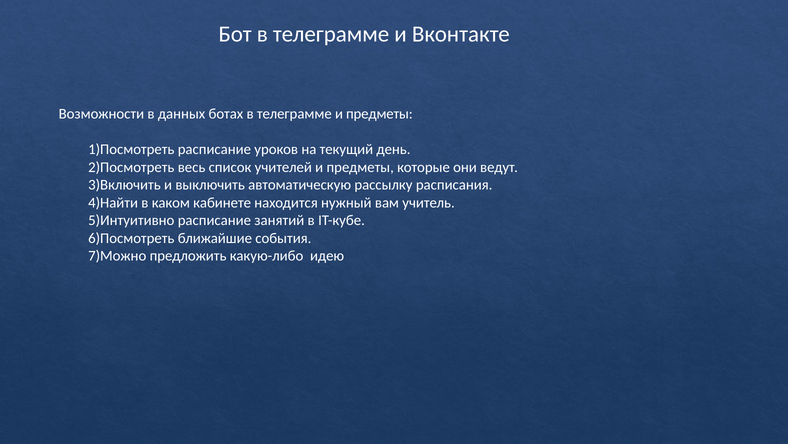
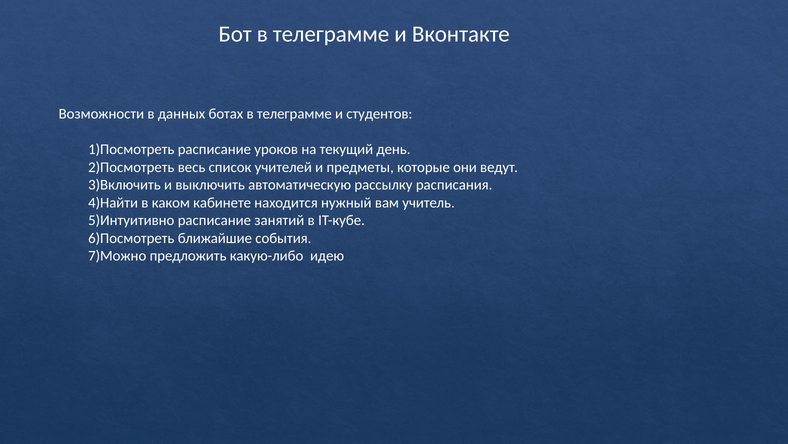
телеграмме и предметы: предметы -> студентов
